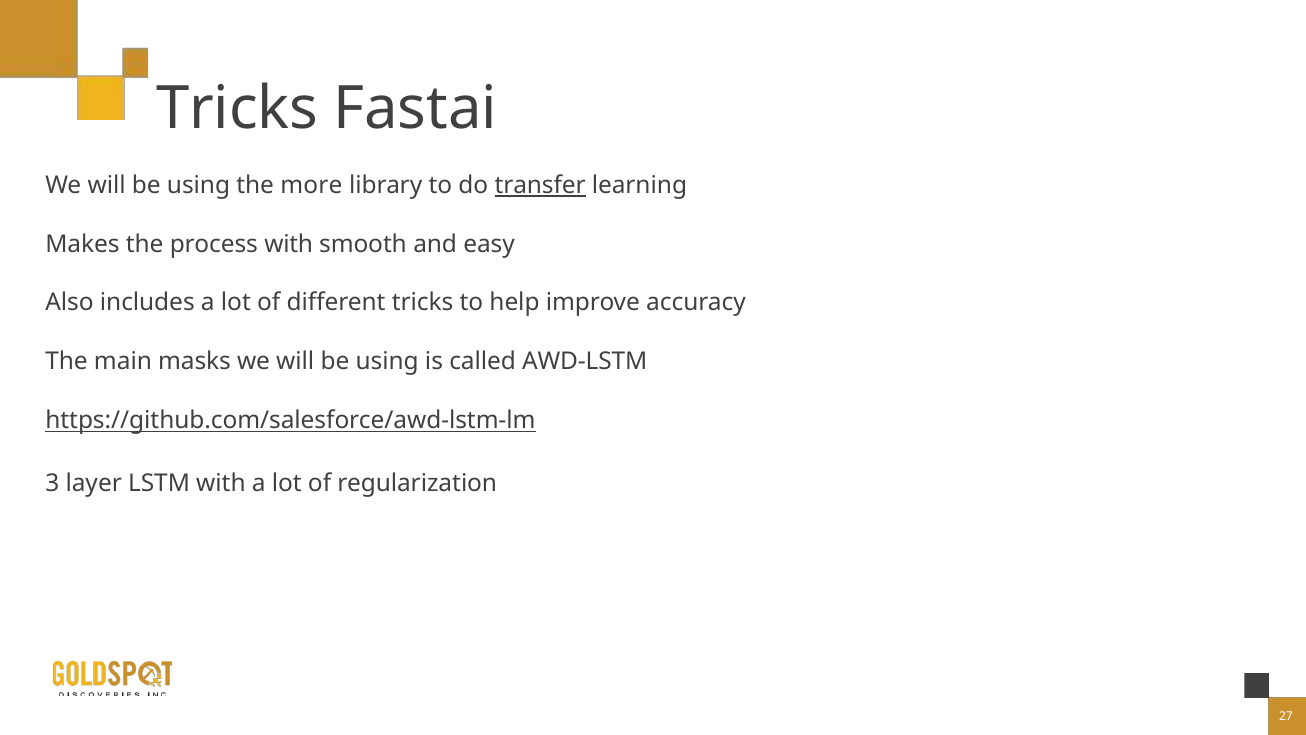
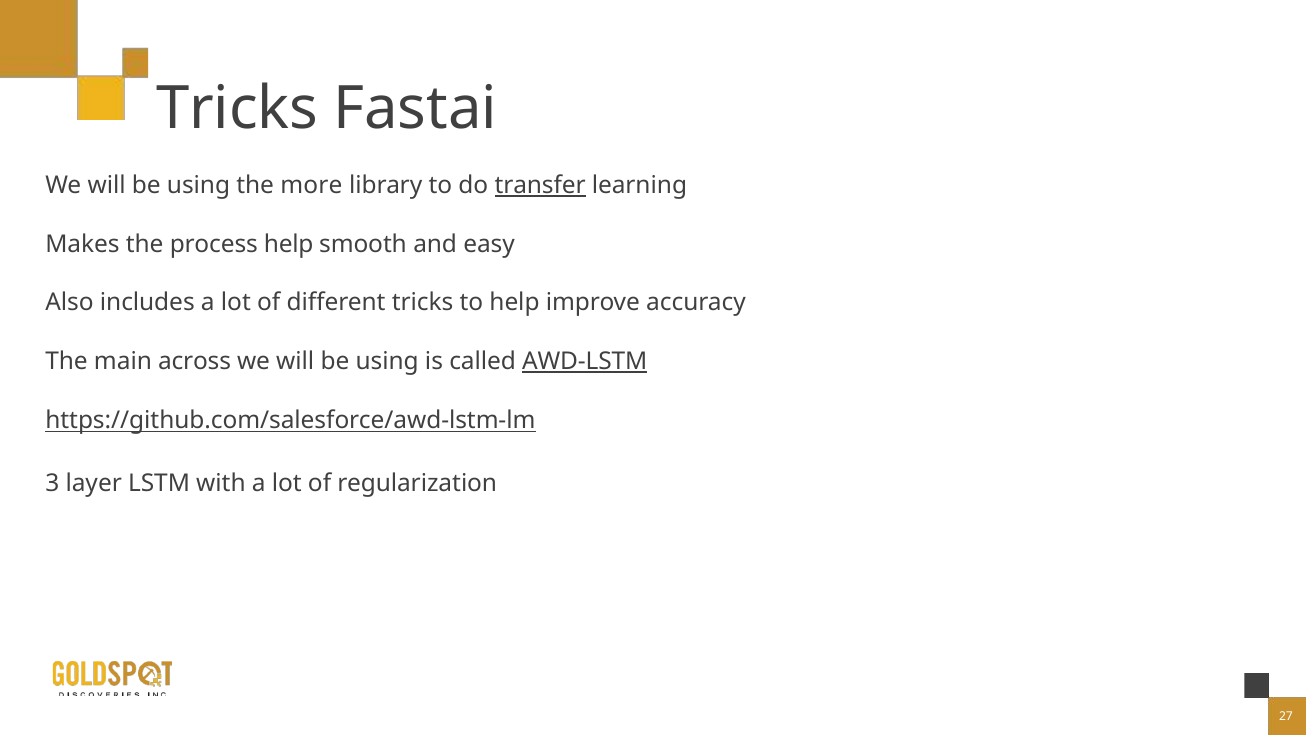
process with: with -> help
masks: masks -> across
AWD-LSTM underline: none -> present
